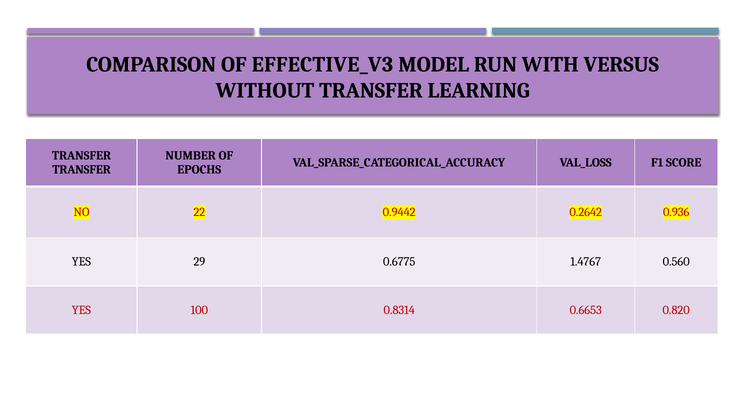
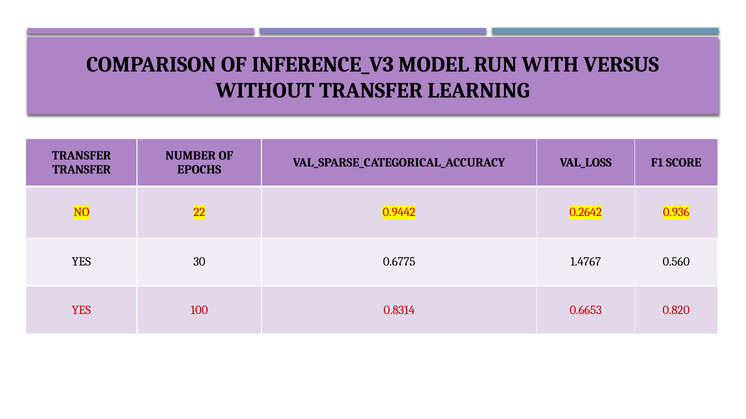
EFFECTIVE_V3: EFFECTIVE_V3 -> INFERENCE_V3
29: 29 -> 30
